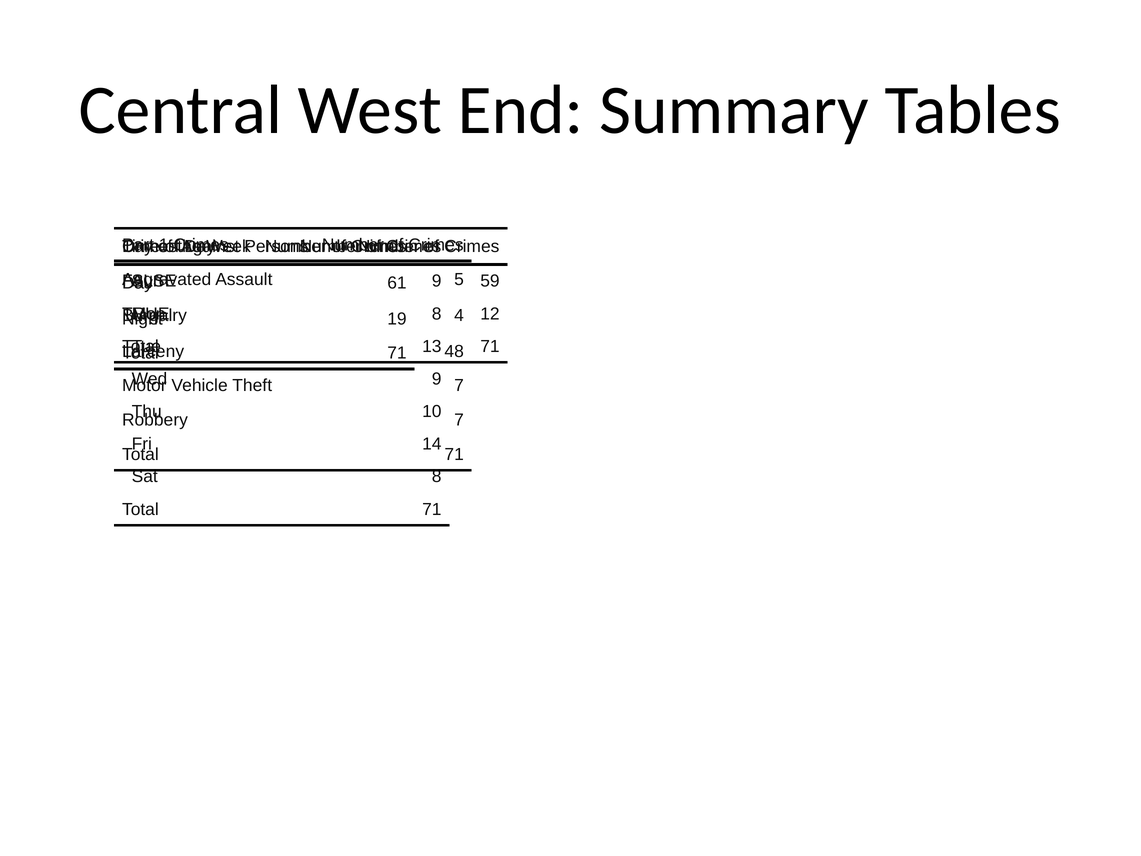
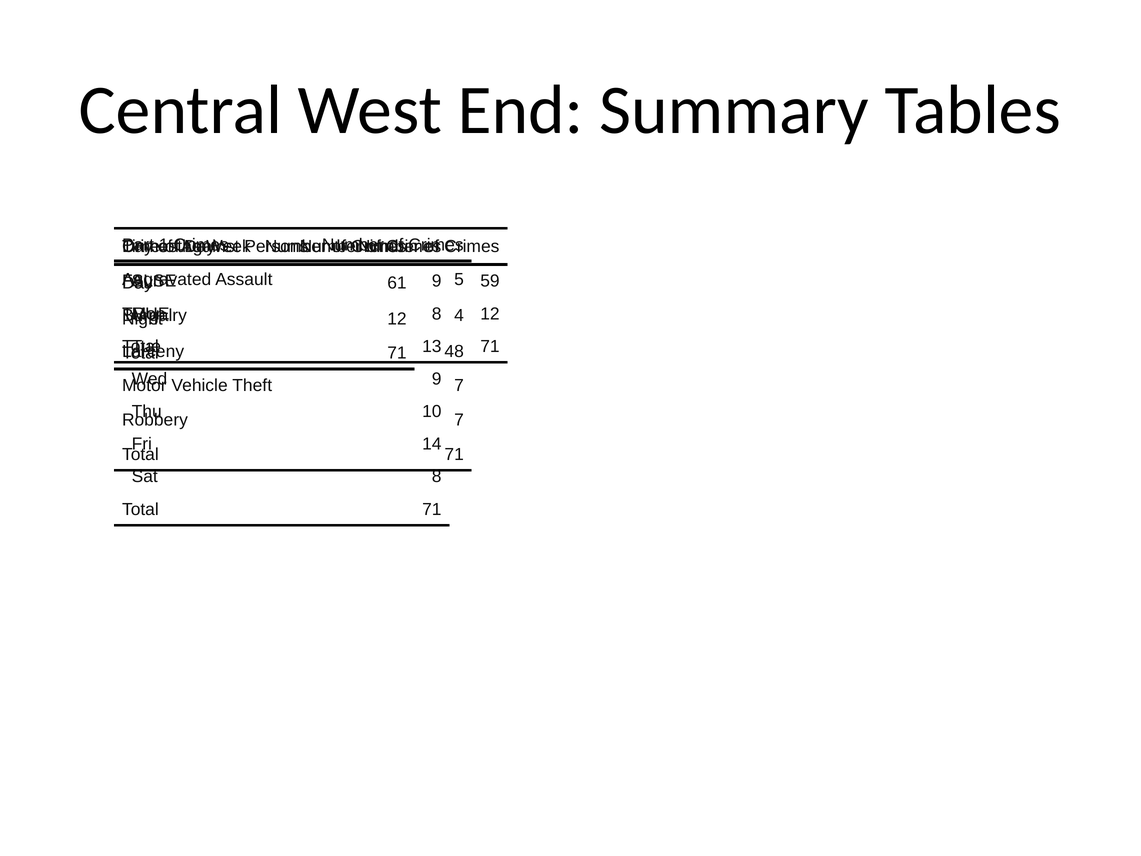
19 at (397, 319): 19 -> 12
